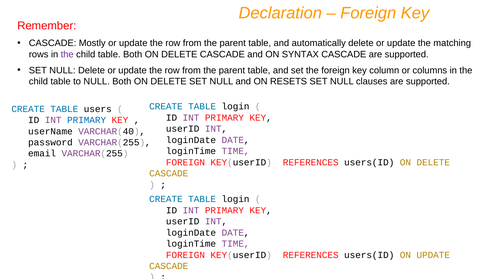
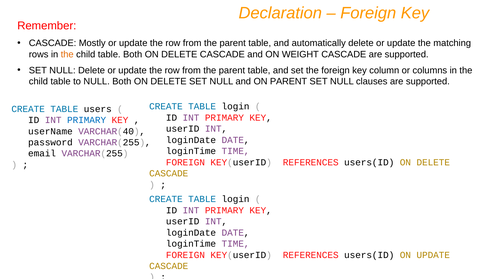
the at (67, 54) colour: purple -> orange
SYNTAX: SYNTAX -> WEIGHT
ON RESETS: RESETS -> PARENT
